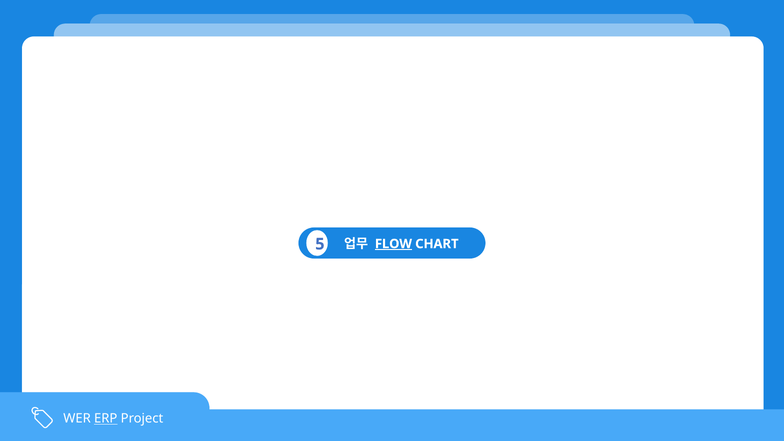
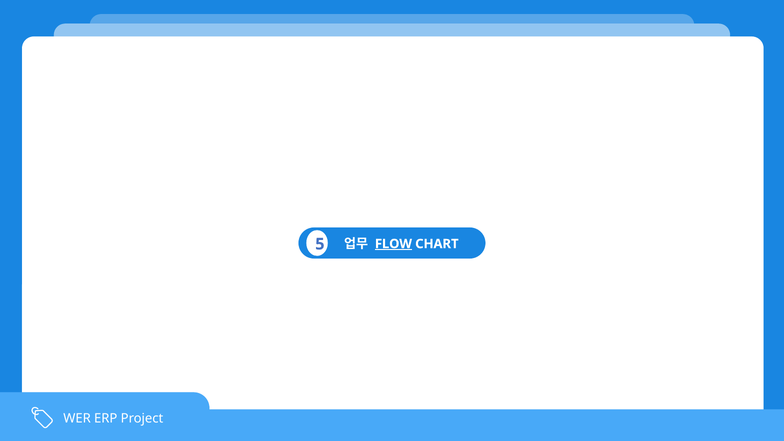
ERP underline: present -> none
